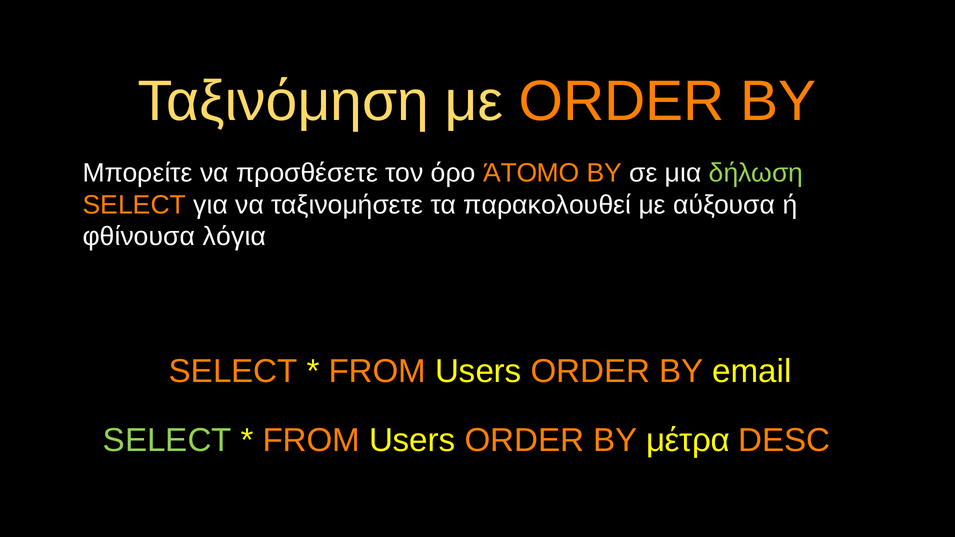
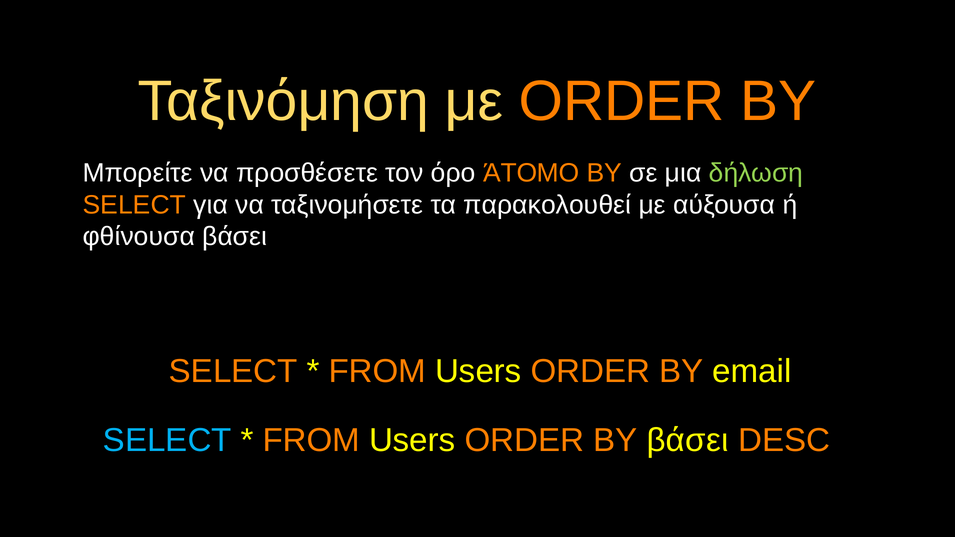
φθίνουσα λόγια: λόγια -> βάσει
SELECT at (167, 441) colour: light green -> light blue
BY μέτρα: μέτρα -> βάσει
